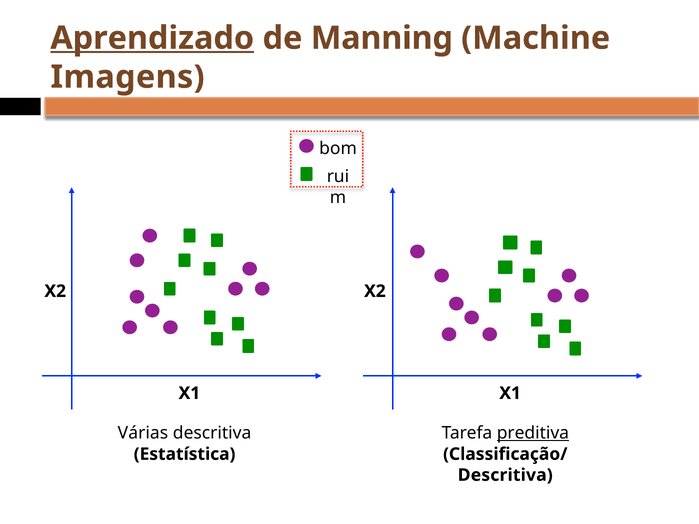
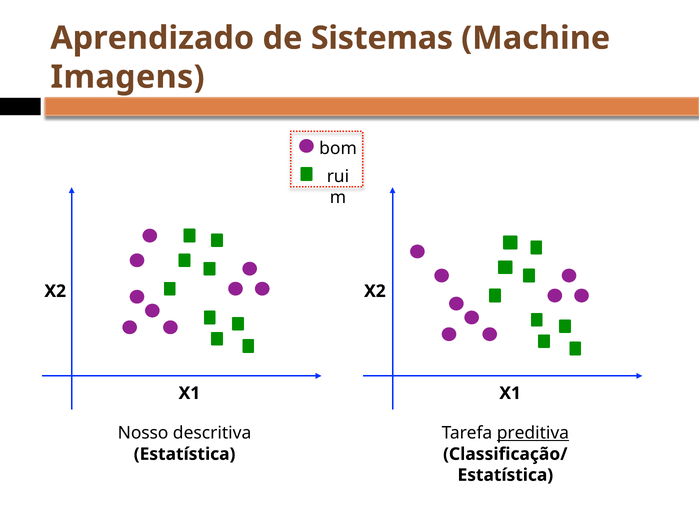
Aprendizado underline: present -> none
Manning: Manning -> Sistemas
Várias: Várias -> Nosso
Descritiva at (505, 475): Descritiva -> Estatística
